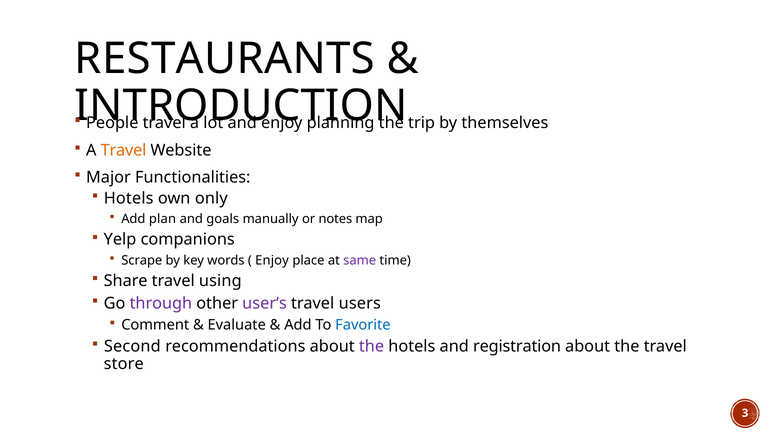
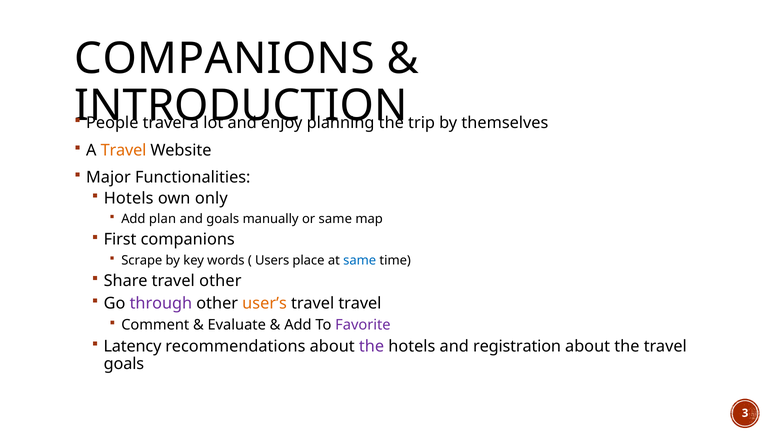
RESTAURANTS at (225, 59): RESTAURANTS -> COMPANIONS
or notes: notes -> same
Yelp: Yelp -> First
Enjoy at (272, 260): Enjoy -> Users
same at (360, 260) colour: purple -> blue
travel using: using -> other
user’s colour: purple -> orange
travel users: users -> travel
Favorite colour: blue -> purple
Second: Second -> Latency
store at (124, 364): store -> goals
